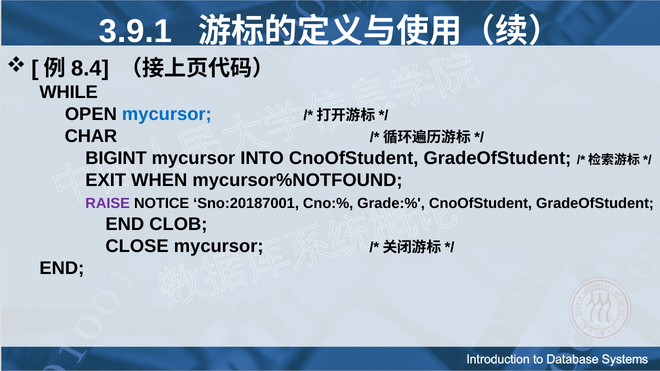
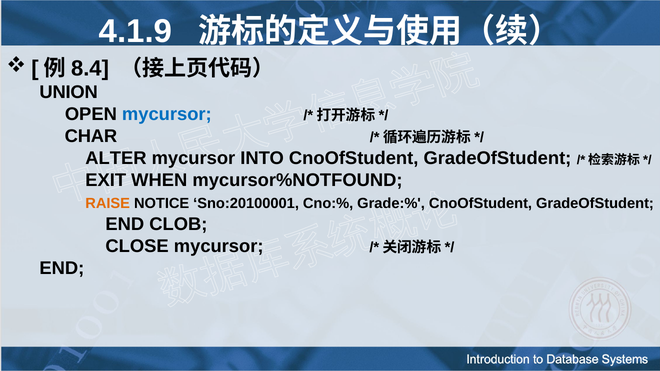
3.9.1: 3.9.1 -> 4.1.9
WHILE: WHILE -> UNION
BIGINT: BIGINT -> ALTER
RAISE colour: purple -> orange
Sno:20187001: Sno:20187001 -> Sno:20100001
